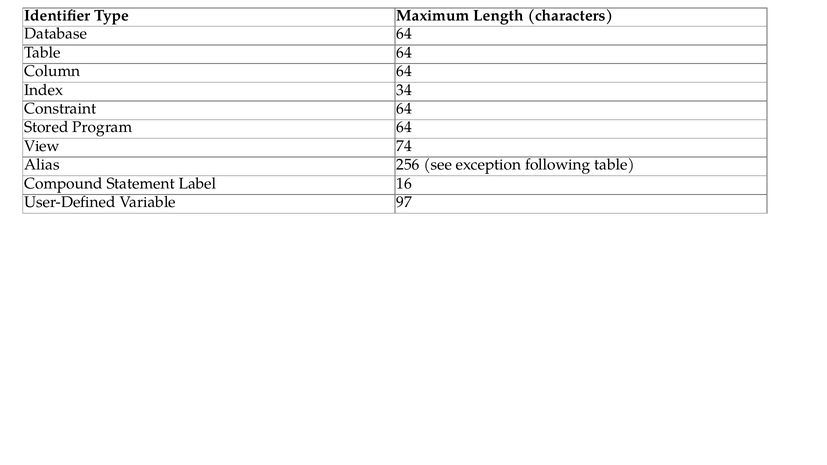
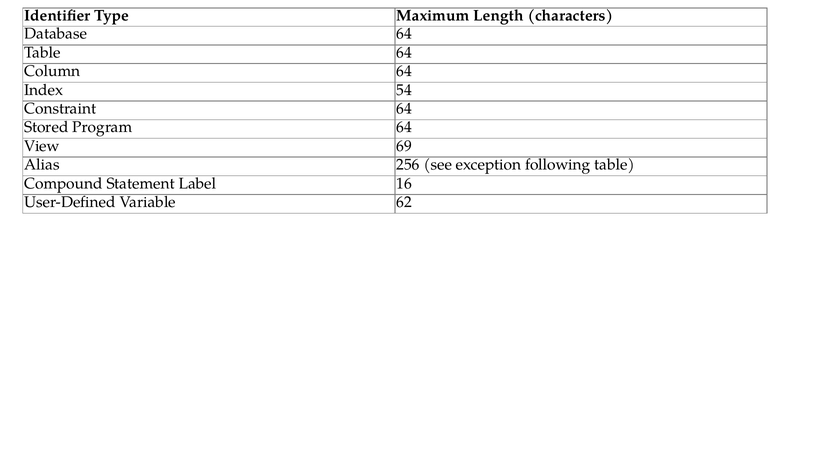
34: 34 -> 54
74: 74 -> 69
97: 97 -> 62
